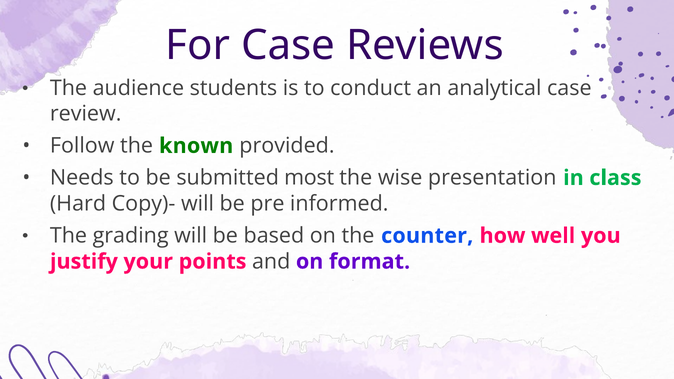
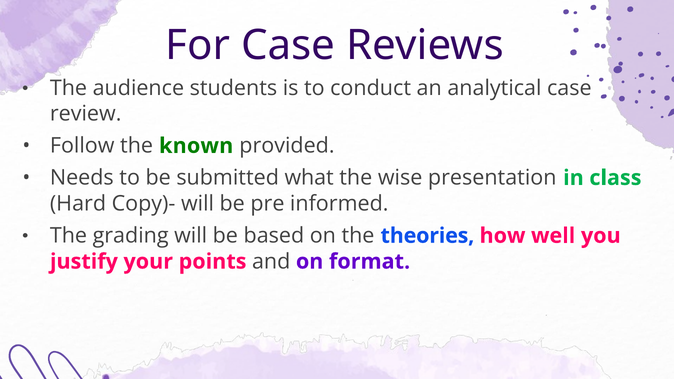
most: most -> what
counter: counter -> theories
